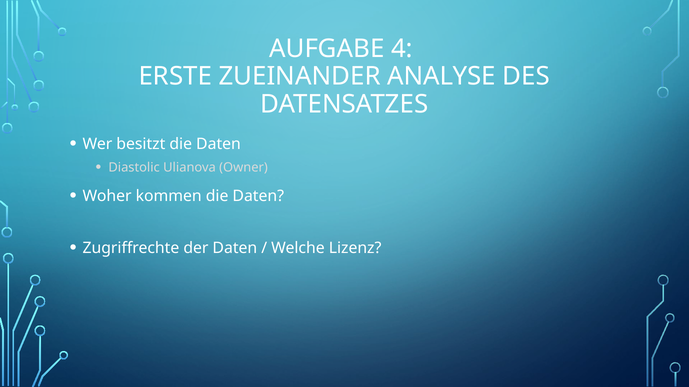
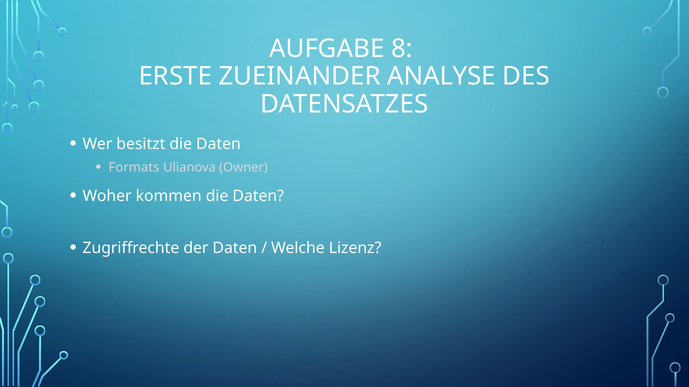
4: 4 -> 8
Diastolic: Diastolic -> Formats
